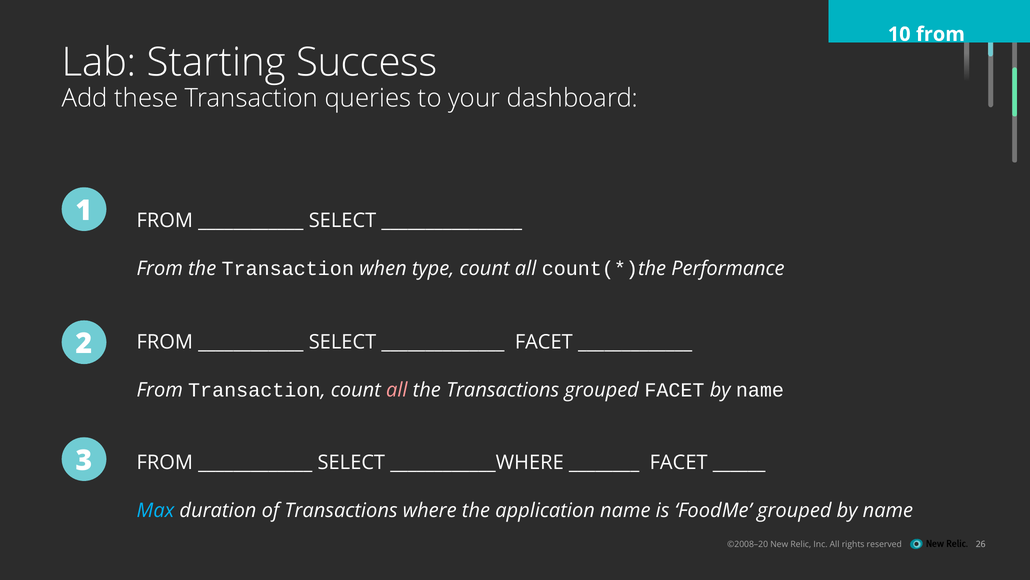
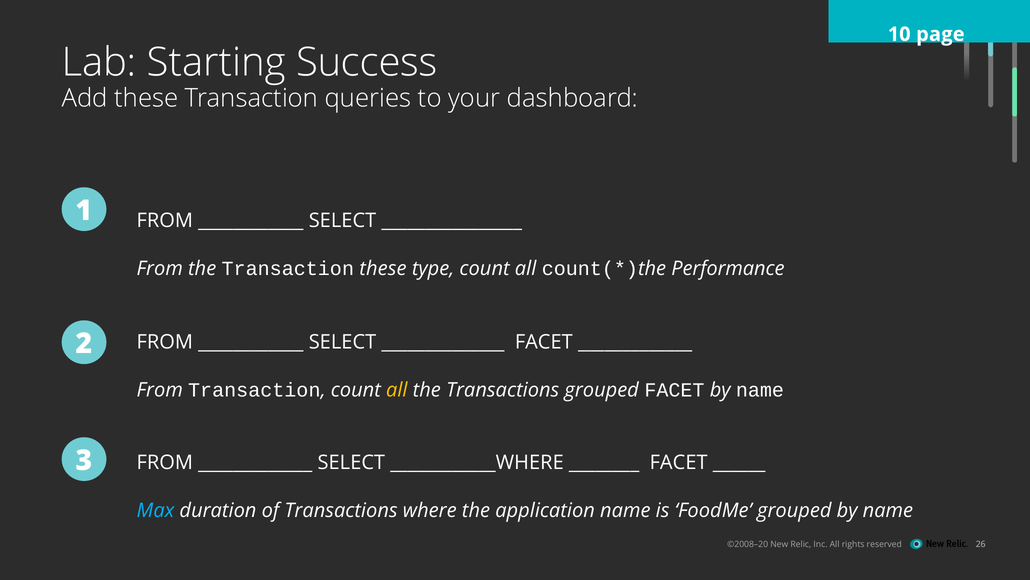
10 from: from -> page
Transaction when: when -> these
all at (397, 390) colour: pink -> yellow
